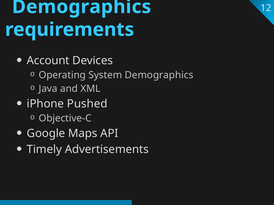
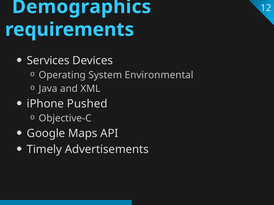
Account: Account -> Services
System Demographics: Demographics -> Environmental
